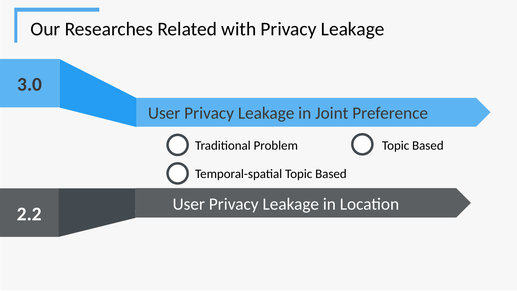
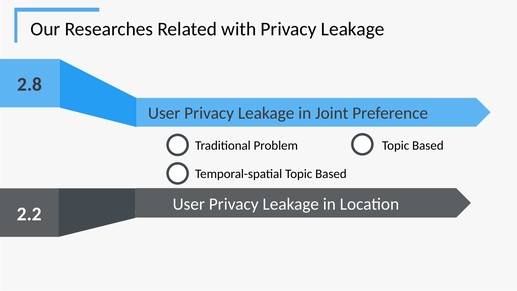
3.0: 3.0 -> 2.8
